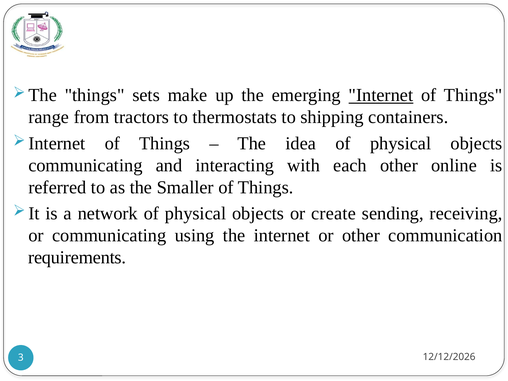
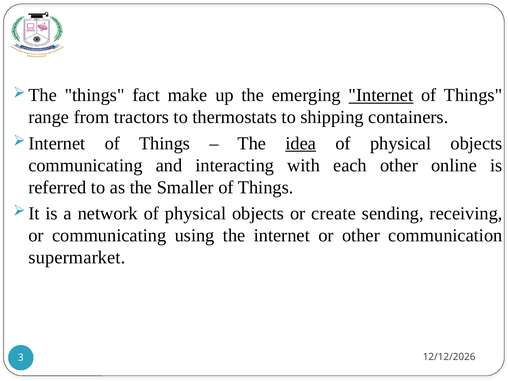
sets: sets -> fact
idea underline: none -> present
requirements: requirements -> supermarket
